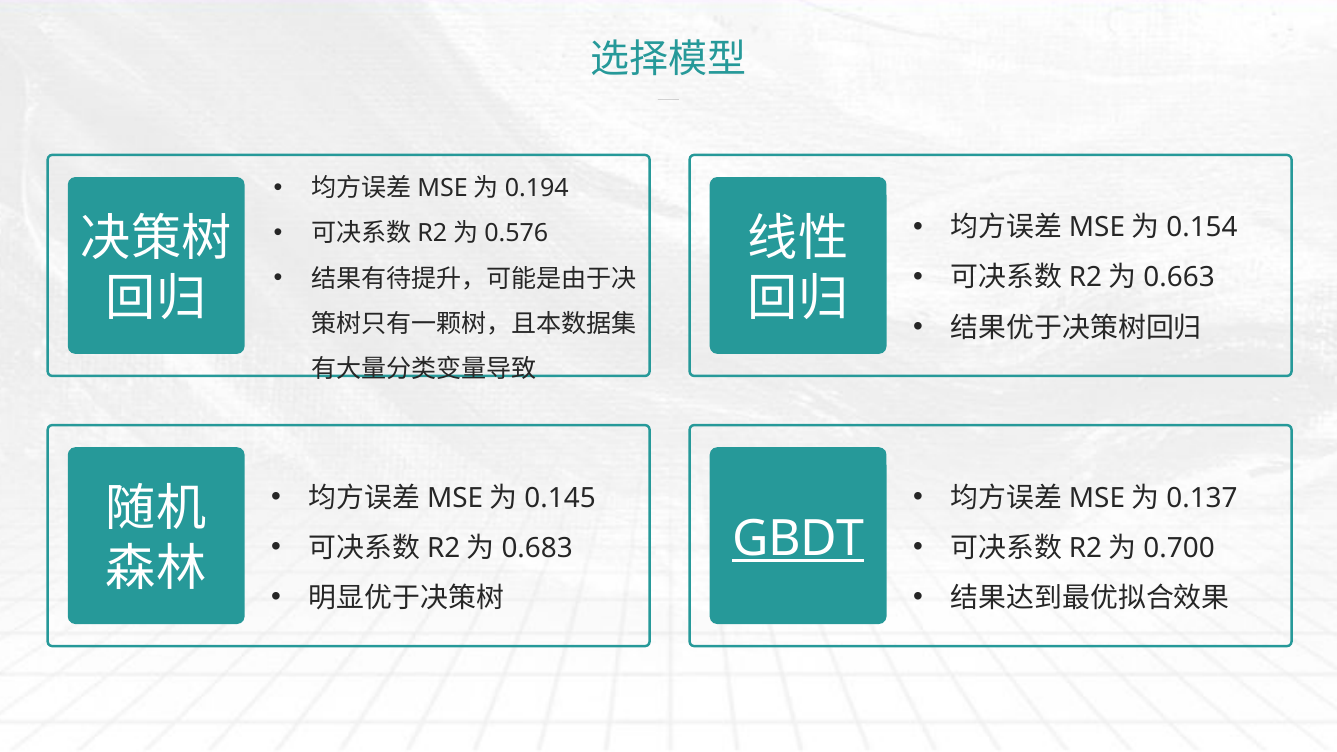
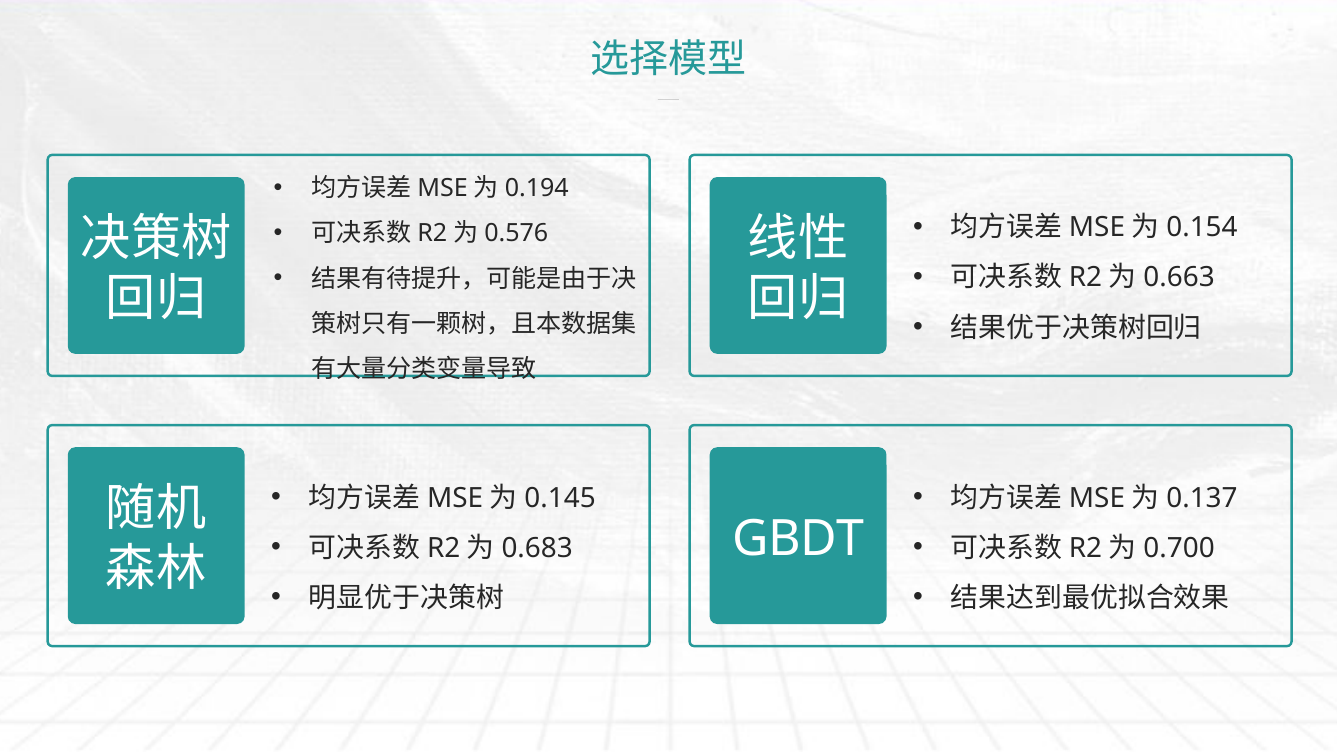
GBDT underline: present -> none
